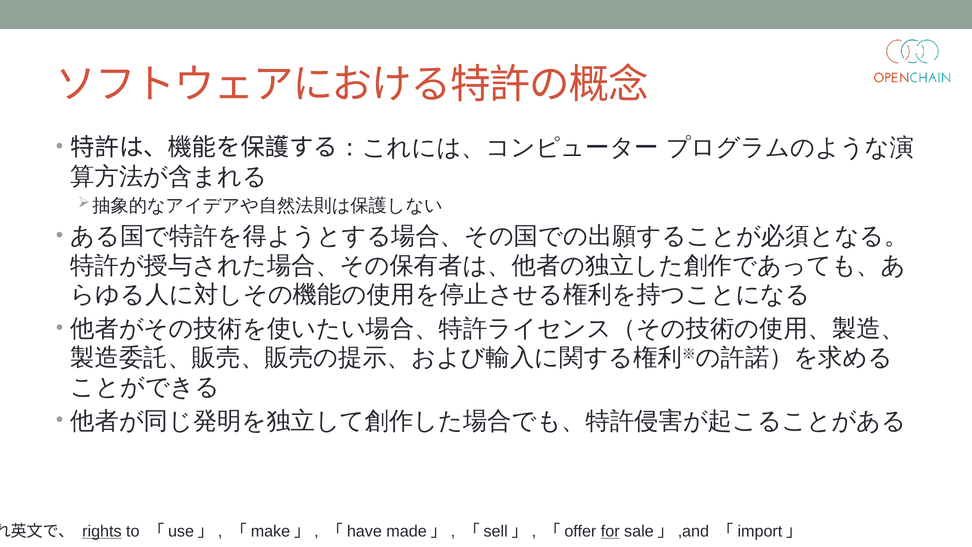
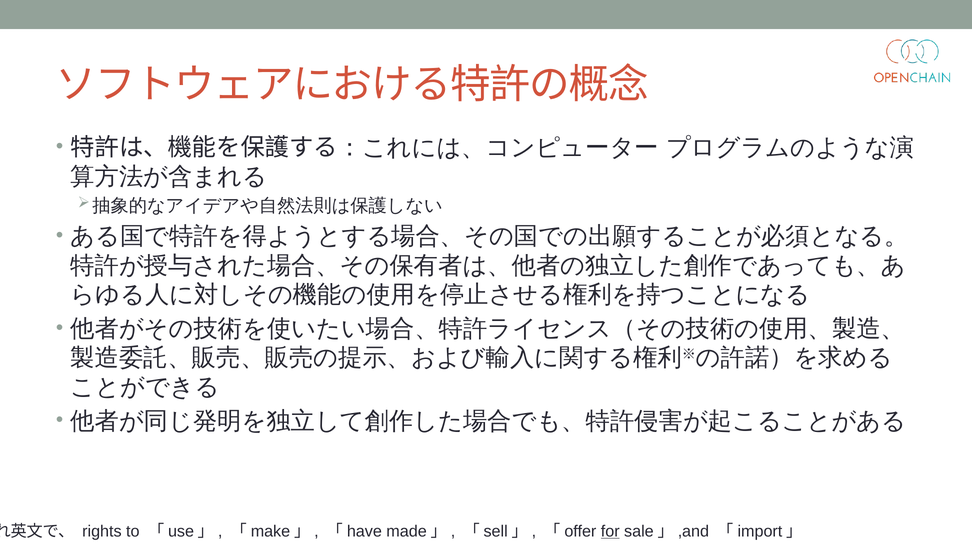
rights underline: present -> none
